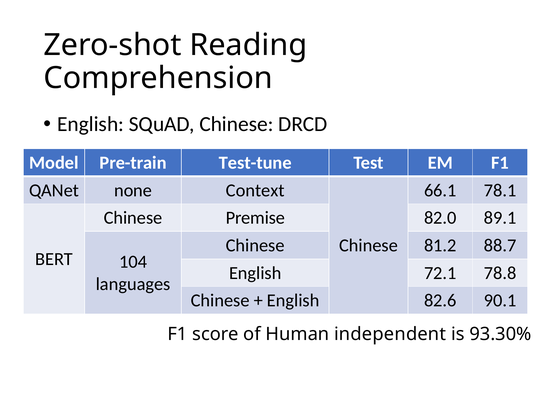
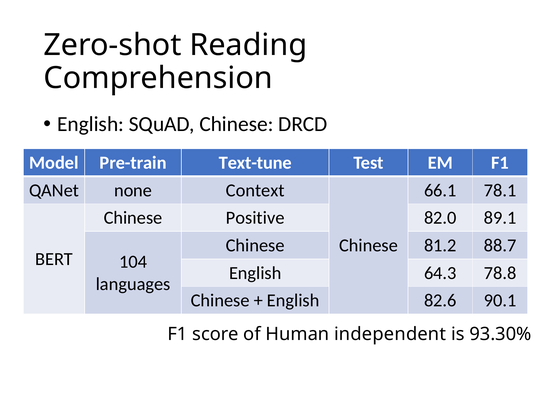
Test-tune: Test-tune -> Text-tune
Premise: Premise -> Positive
72.1: 72.1 -> 64.3
